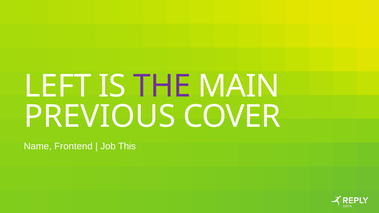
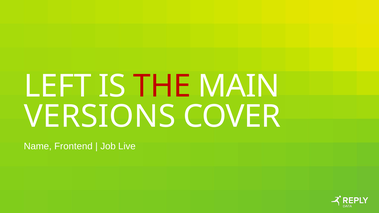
THE colour: purple -> red
PREVIOUS: PREVIOUS -> VERSIONS
This: This -> Live
